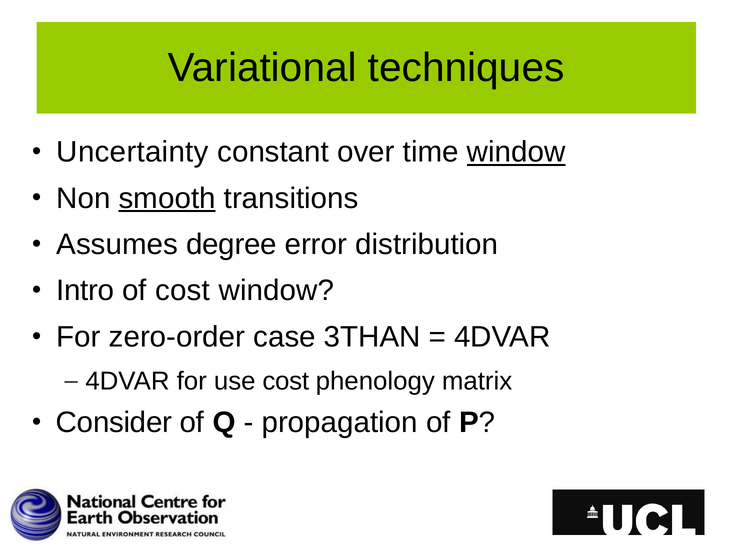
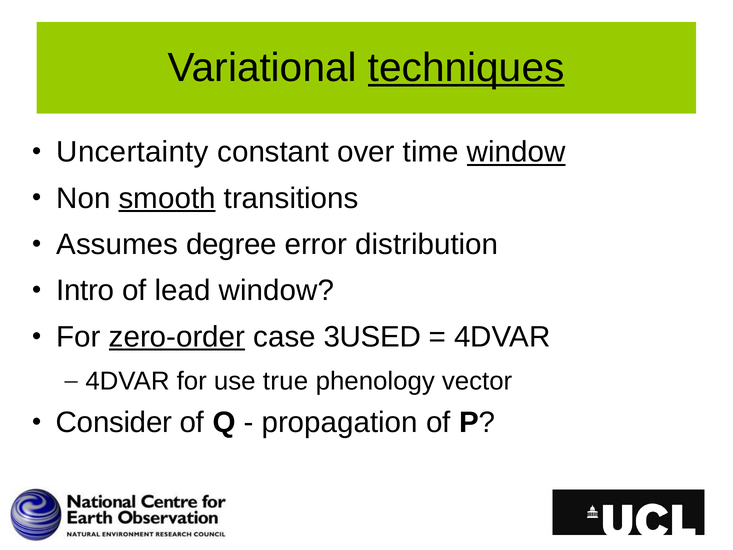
techniques underline: none -> present
of cost: cost -> lead
zero-order underline: none -> present
3THAN: 3THAN -> 3USED
use cost: cost -> true
matrix: matrix -> vector
